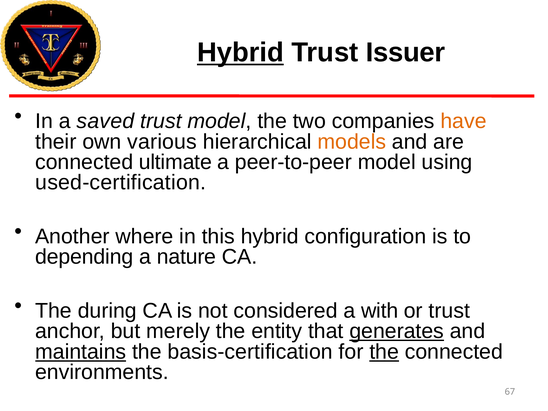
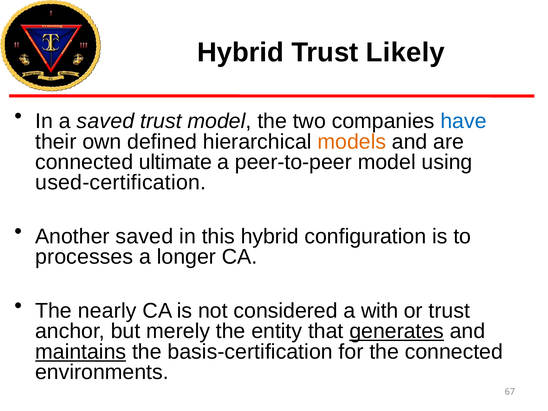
Hybrid at (240, 53) underline: present -> none
Issuer: Issuer -> Likely
have colour: orange -> blue
various: various -> defined
Another where: where -> saved
depending: depending -> processes
nature: nature -> longer
during: during -> nearly
the at (384, 352) underline: present -> none
